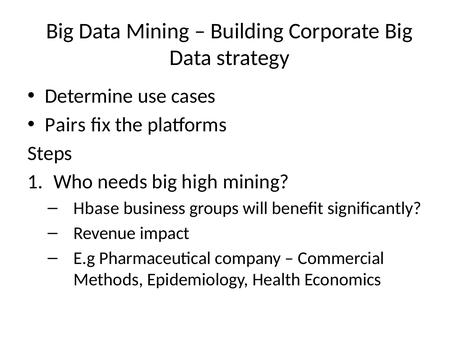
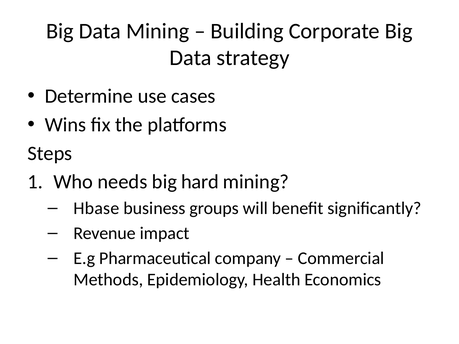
Pairs: Pairs -> Wins
high: high -> hard
